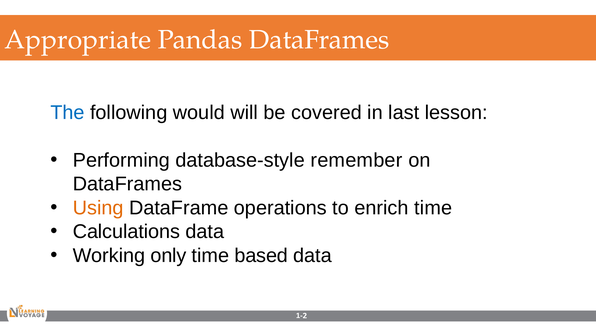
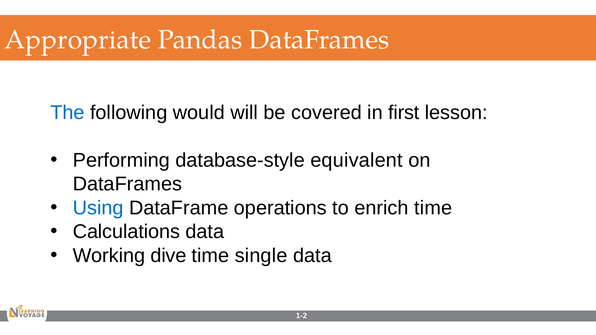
last: last -> first
remember: remember -> equivalent
Using colour: orange -> blue
only: only -> dive
based: based -> single
